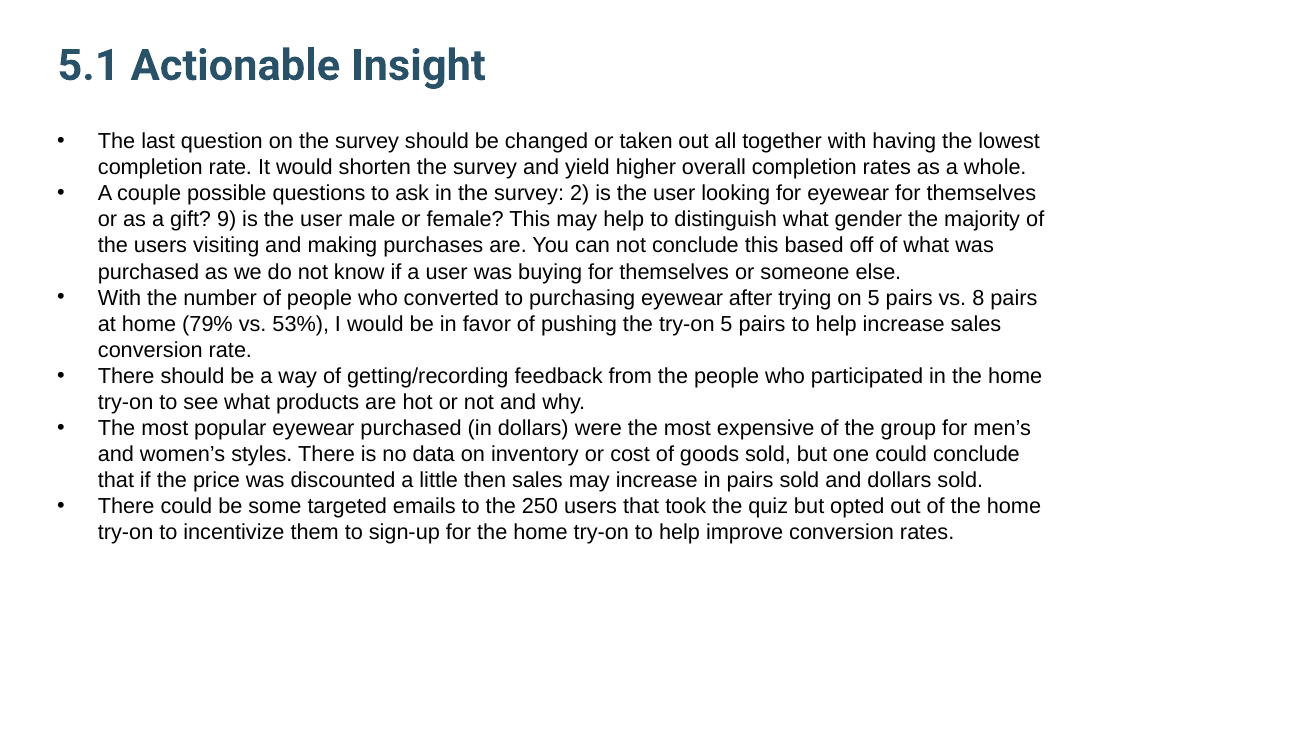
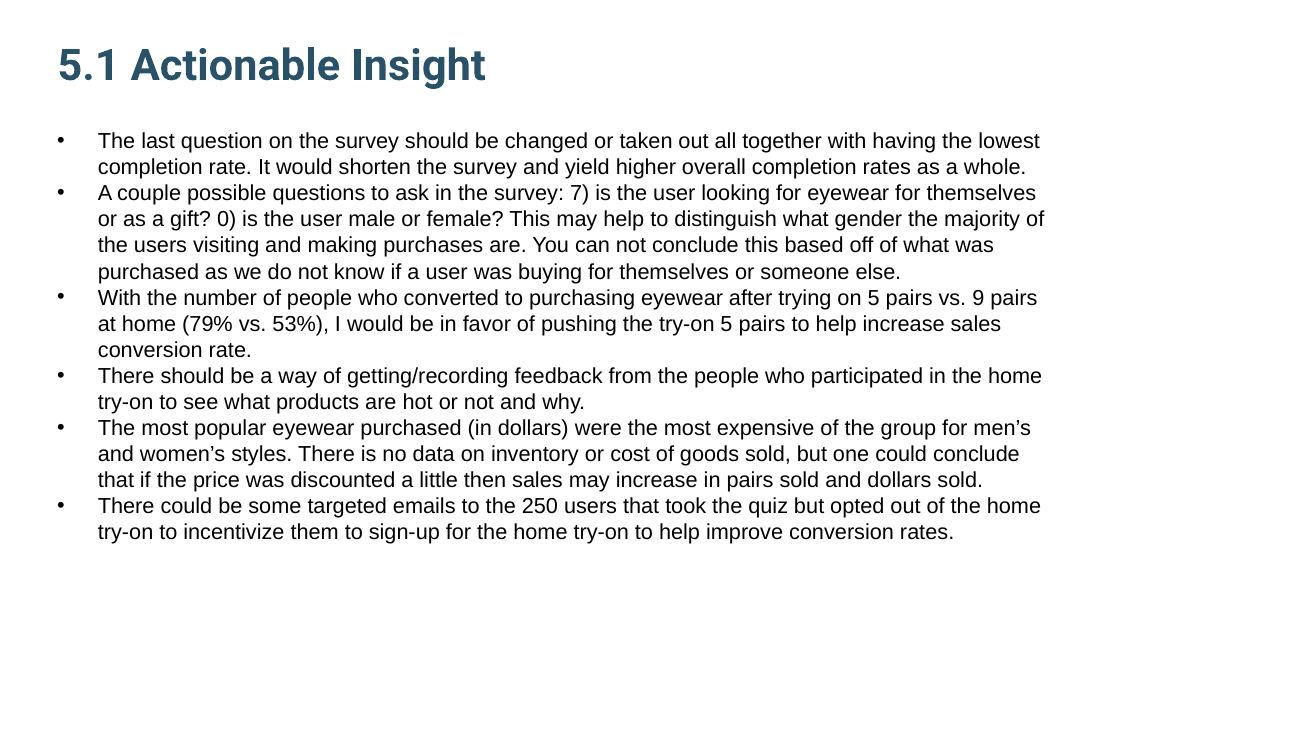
2: 2 -> 7
9: 9 -> 0
8: 8 -> 9
